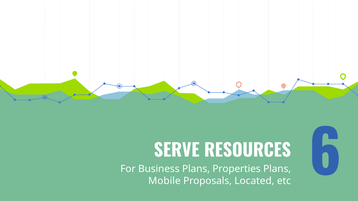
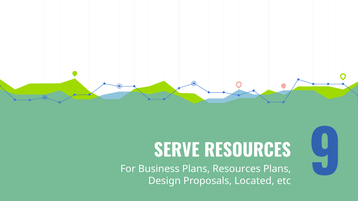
Plans Properties: Properties -> Resources
Mobile: Mobile -> Design
6: 6 -> 9
